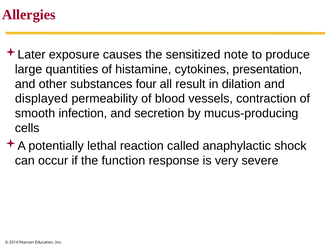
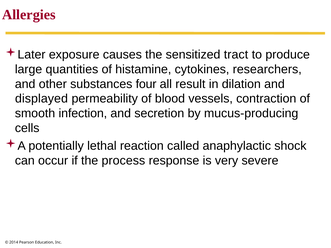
note: note -> tract
presentation: presentation -> researchers
function: function -> process
